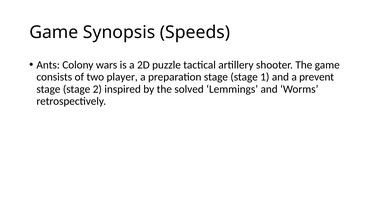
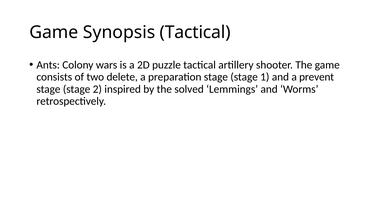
Synopsis Speeds: Speeds -> Tactical
player: player -> delete
